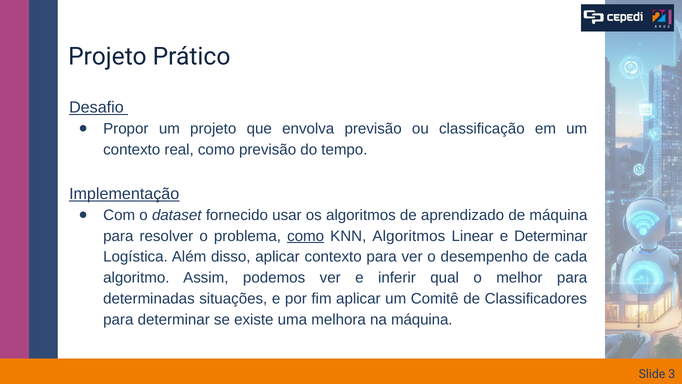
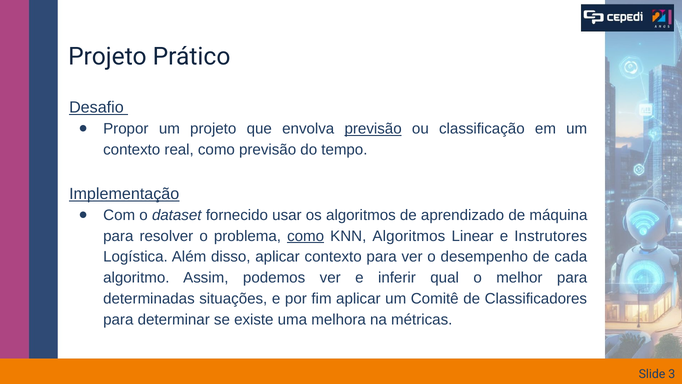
previsão at (373, 129) underline: none -> present
e Determinar: Determinar -> Instrutores
na máquina: máquina -> métricas
